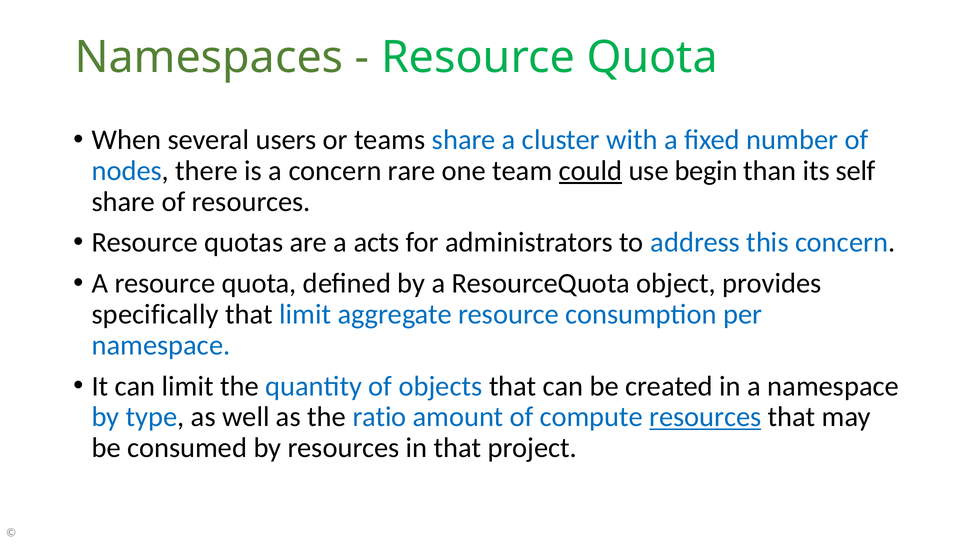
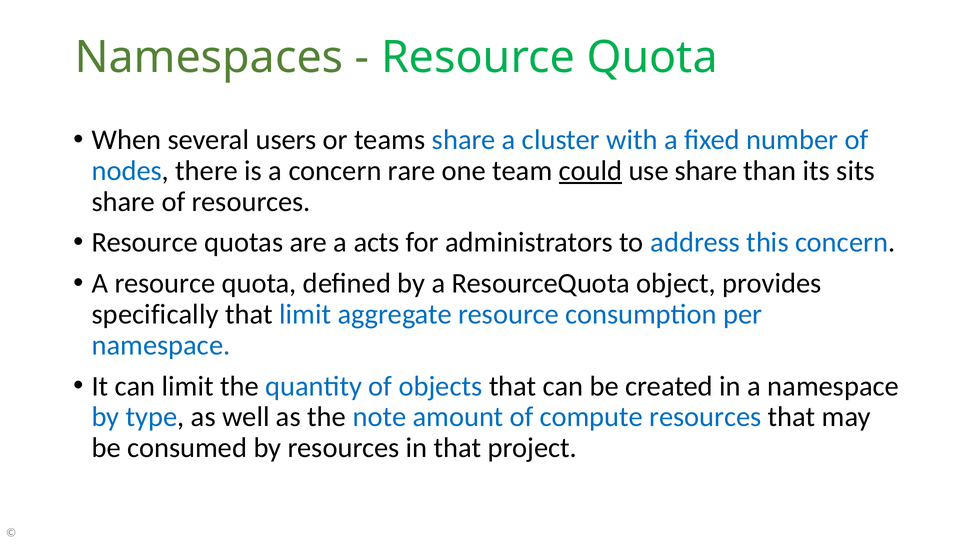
use begin: begin -> share
self: self -> sits
ratio: ratio -> note
resources at (705, 417) underline: present -> none
